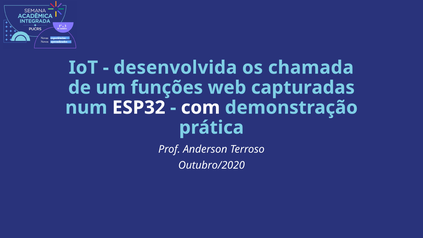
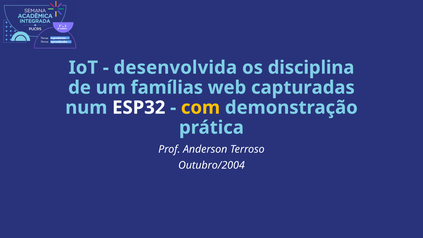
chamada: chamada -> disciplina
funções: funções -> famílias
com colour: white -> yellow
Outubro/2020: Outubro/2020 -> Outubro/2004
